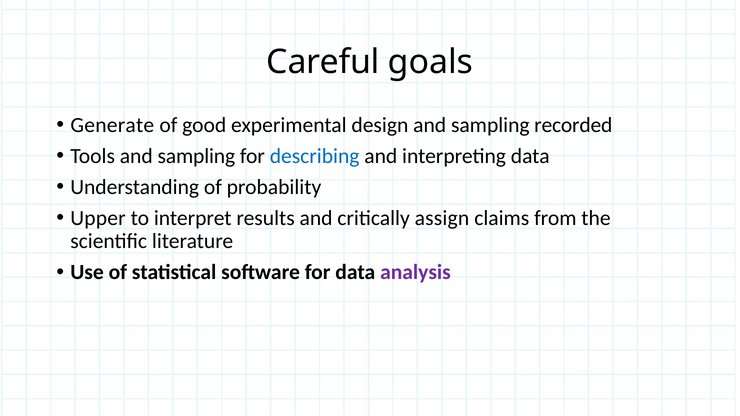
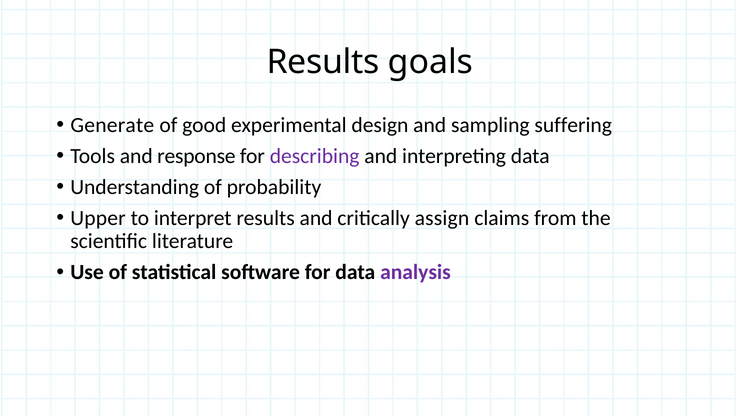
Careful at (323, 62): Careful -> Results
recorded: recorded -> suffering
Tools and sampling: sampling -> response
describing colour: blue -> purple
